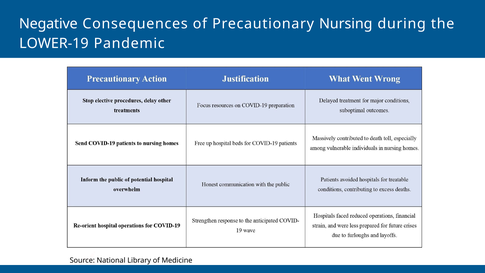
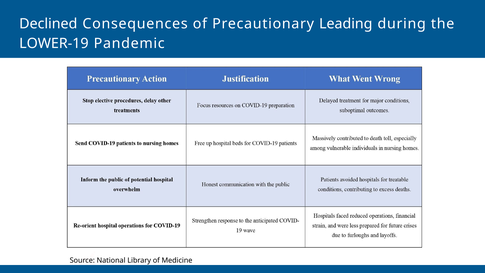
Negative: Negative -> Declined
Nursing: Nursing -> Leading
